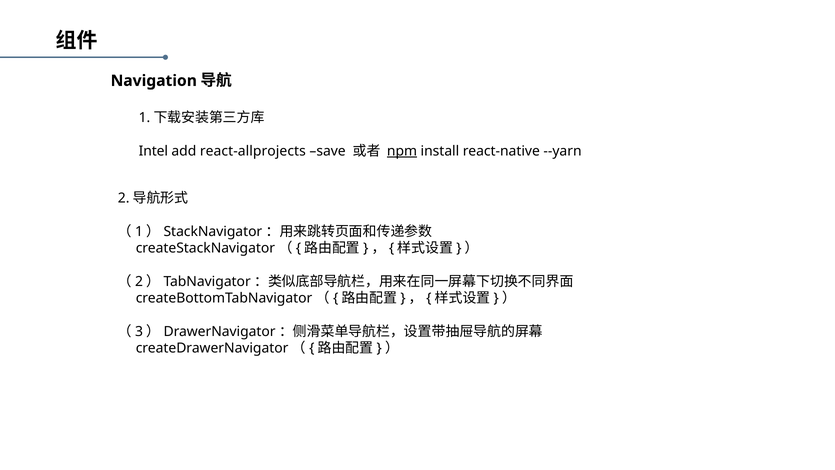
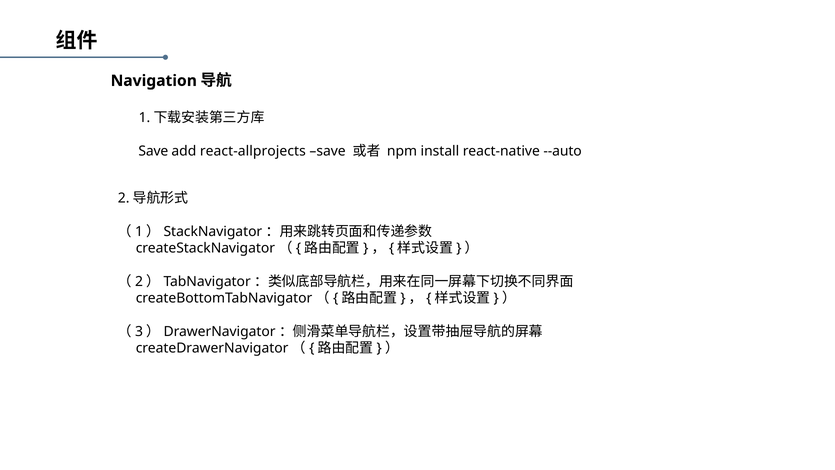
Intel at (153, 151): Intel -> Save
npm underline: present -> none
--yarn: --yarn -> --auto
